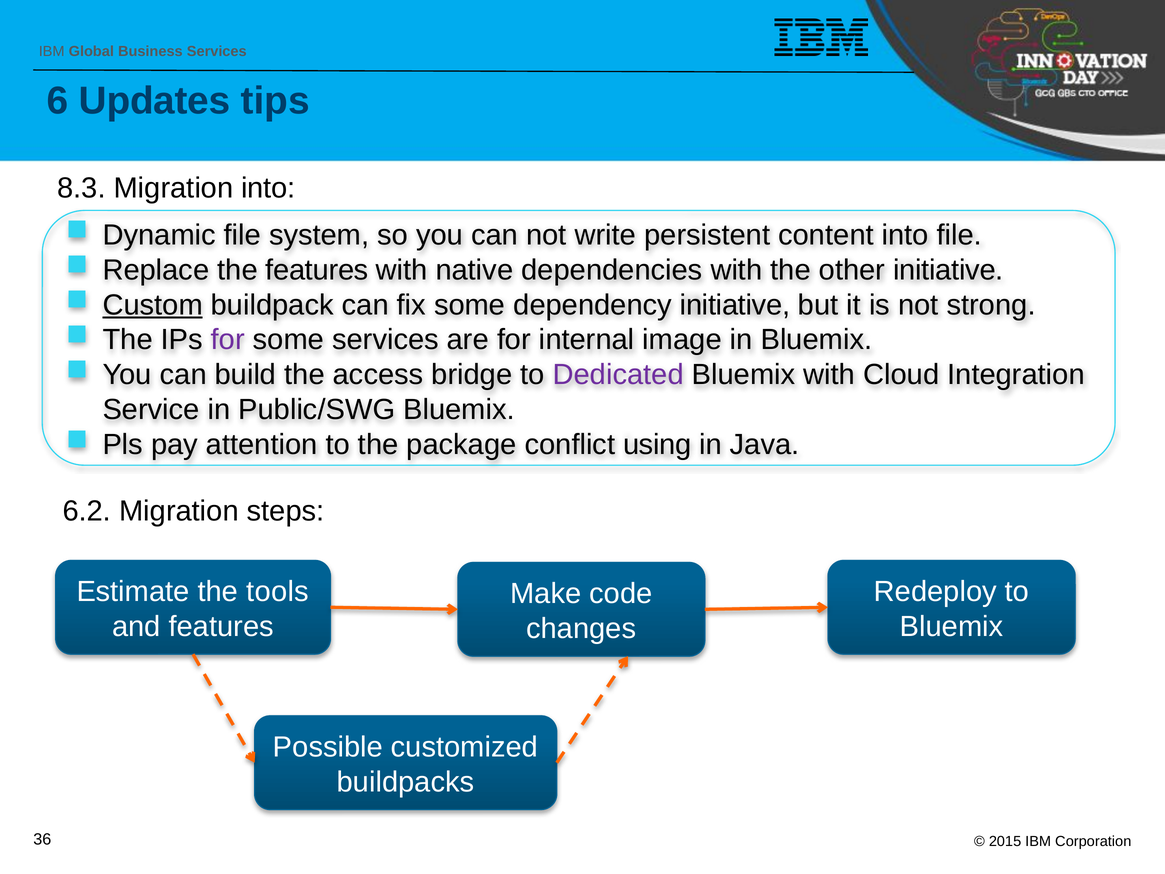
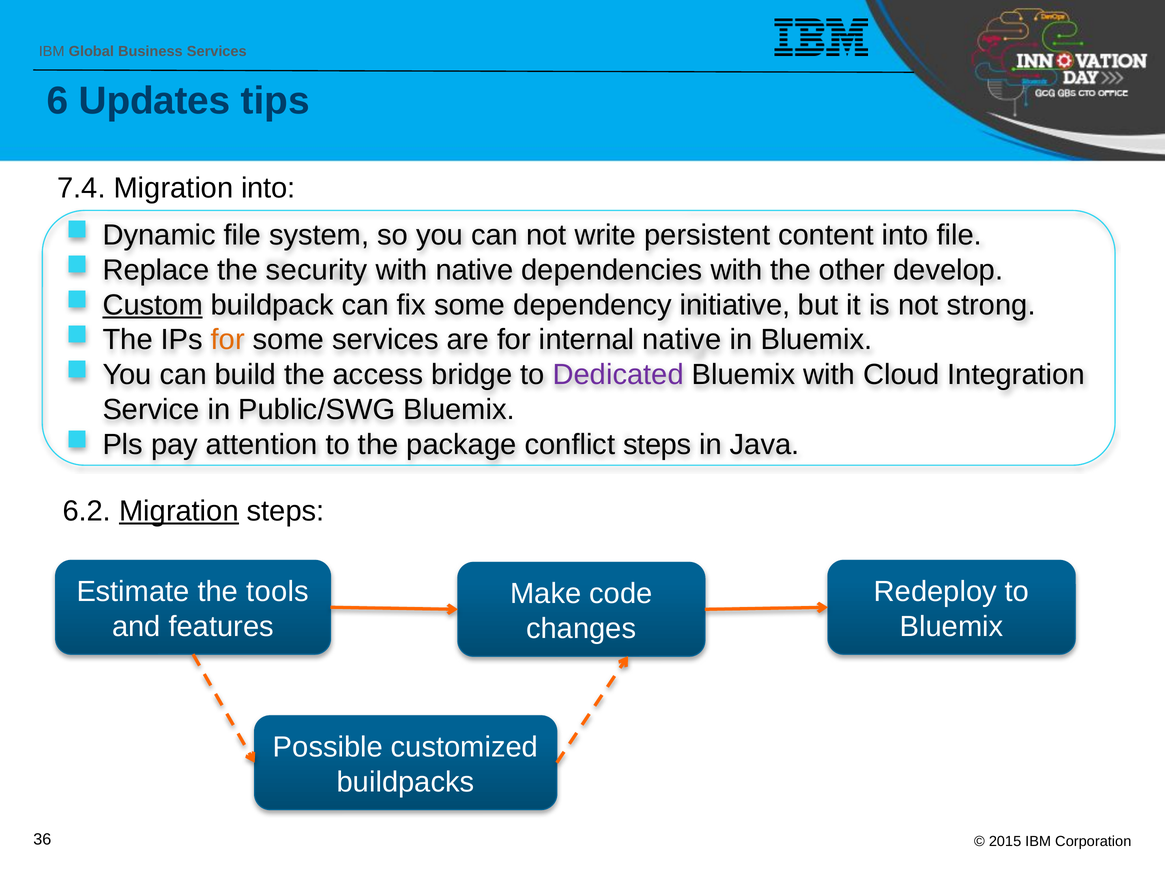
8.3: 8.3 -> 7.4
the features: features -> security
other initiative: initiative -> develop
for at (228, 340) colour: purple -> orange
internal image: image -> native
conflict using: using -> steps
Migration at (179, 511) underline: none -> present
